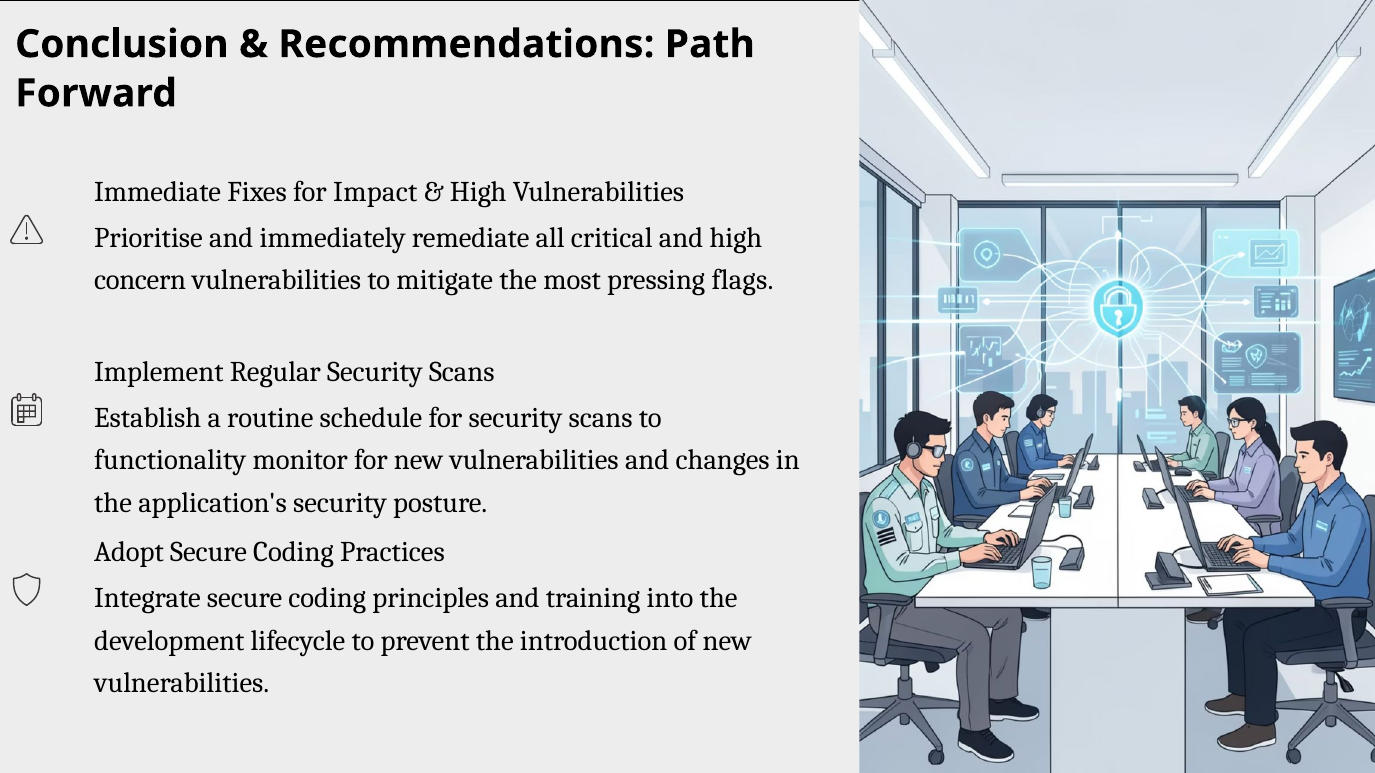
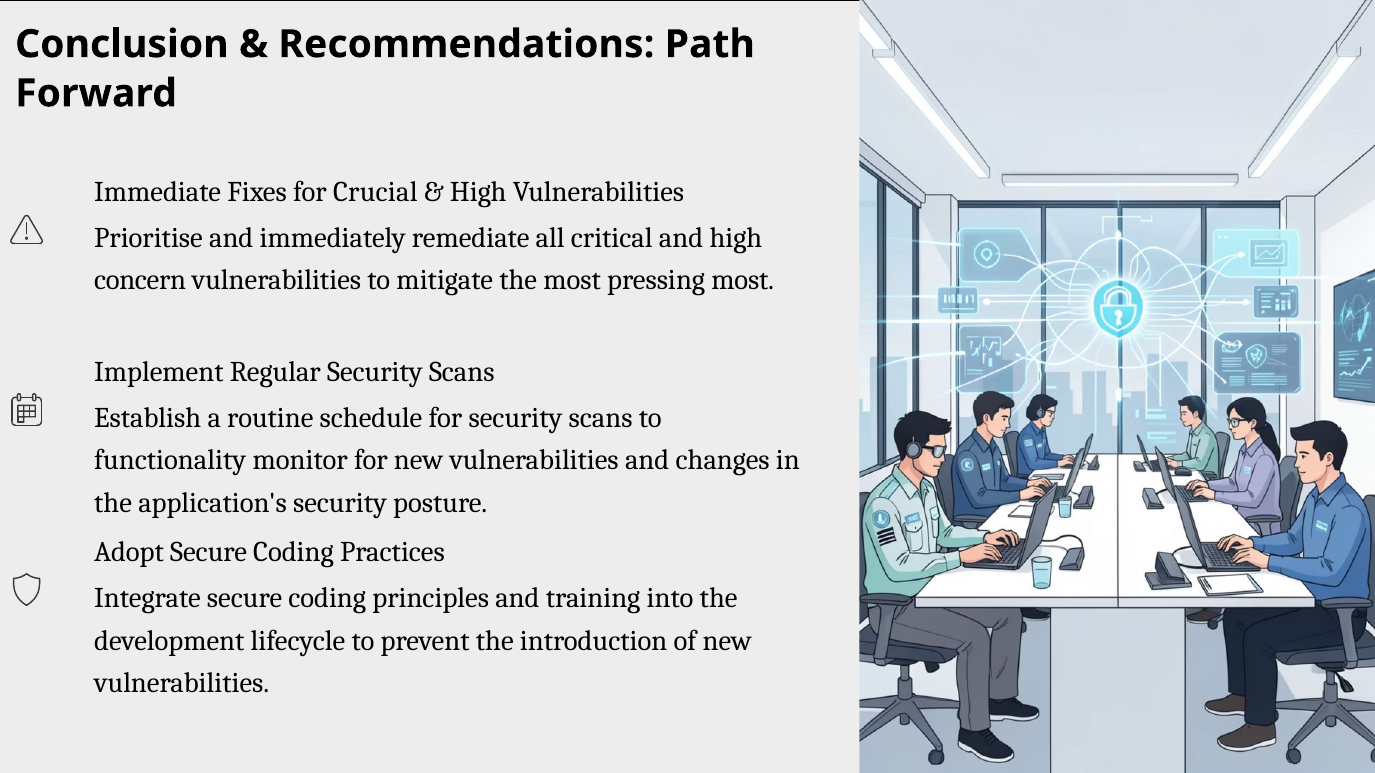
Impact: Impact -> Crucial
pressing flags: flags -> most
